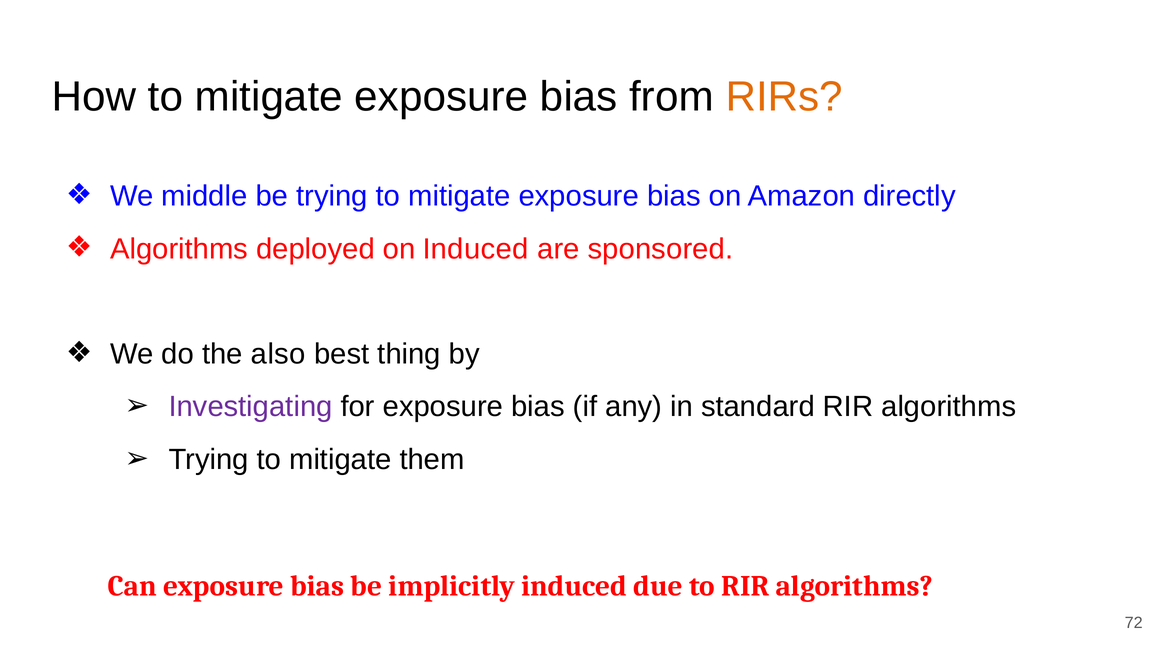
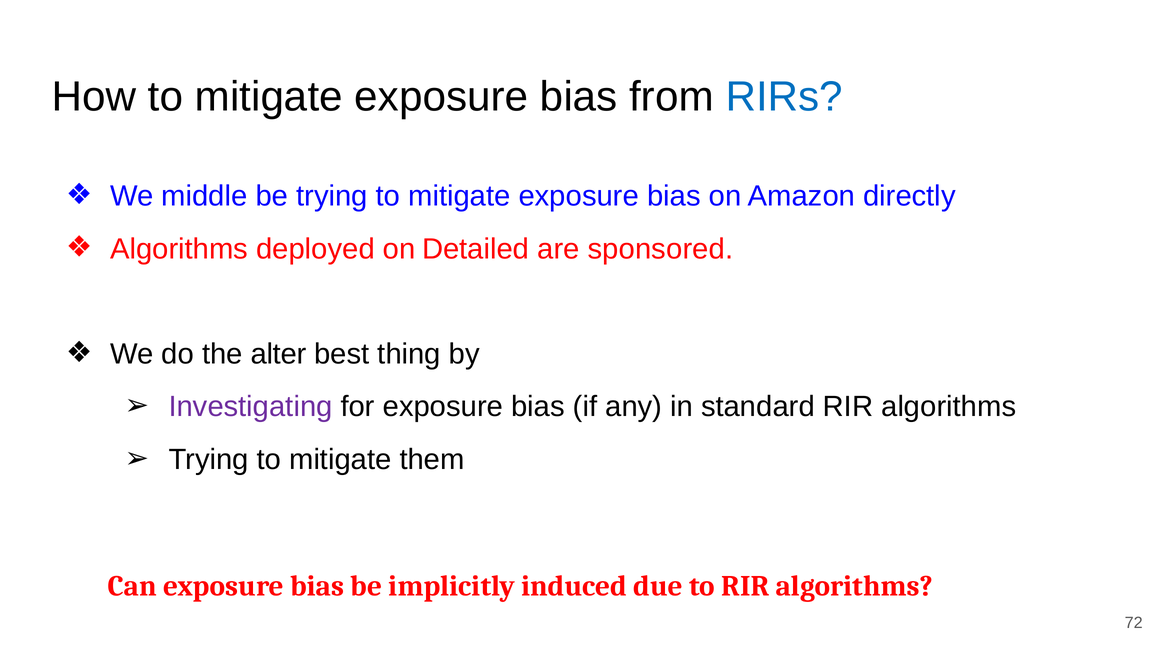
RIRs colour: orange -> blue
on Induced: Induced -> Detailed
also: also -> alter
